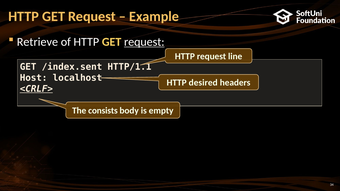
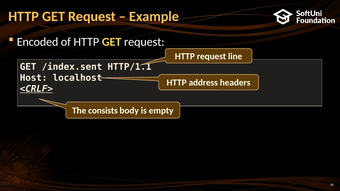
Retrieve: Retrieve -> Encoded
request at (144, 42) underline: present -> none
desired: desired -> address
